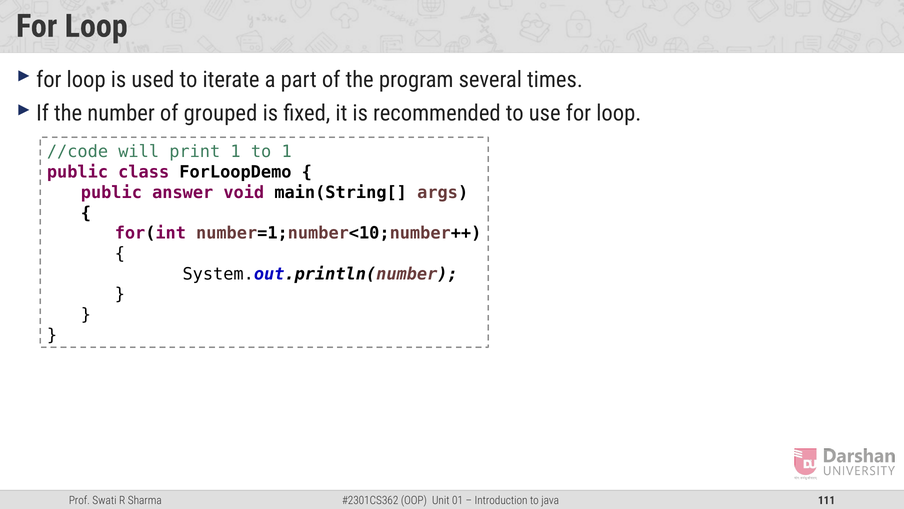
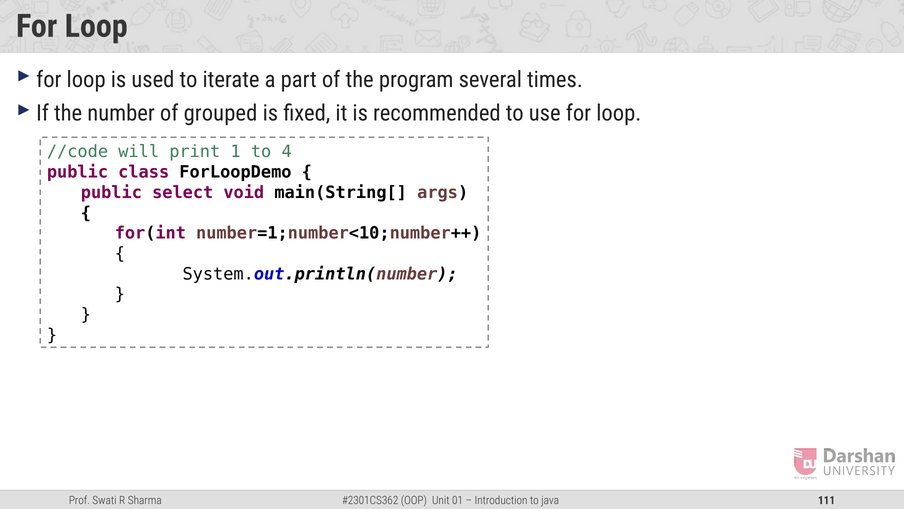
to 1: 1 -> 4
answer: answer -> select
